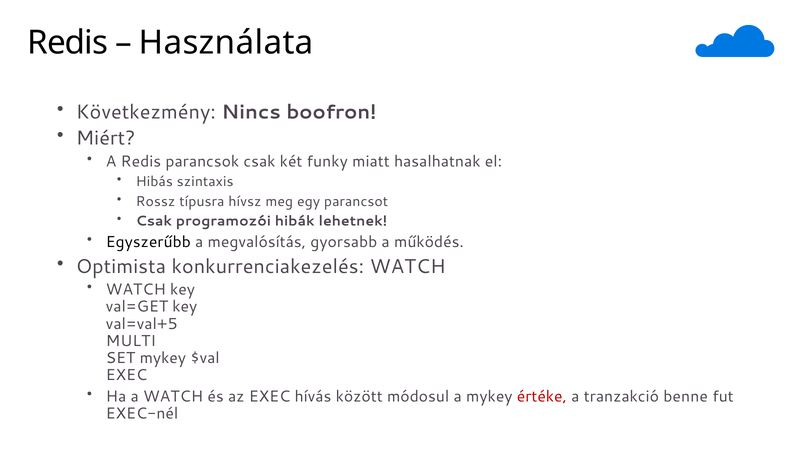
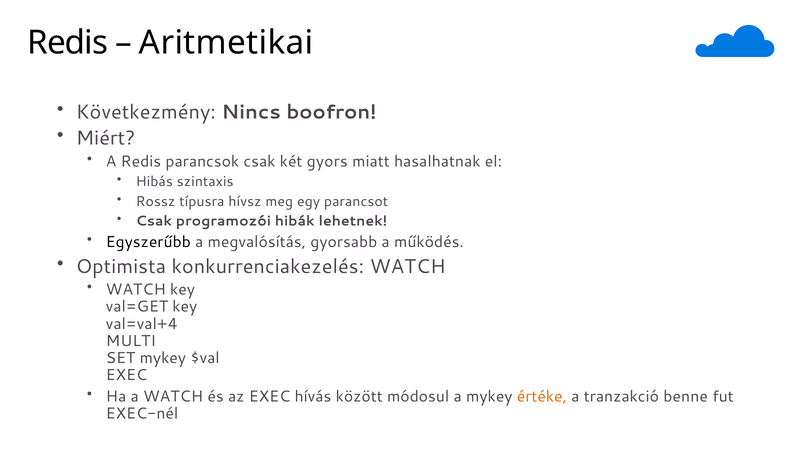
Használata: Használata -> Aritmetikai
funky: funky -> gyors
val=val+5: val=val+5 -> val=val+4
értéke colour: red -> orange
